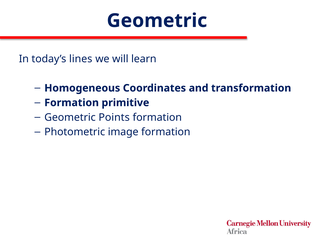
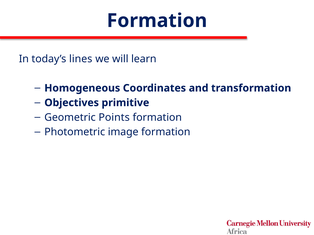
Geometric at (157, 21): Geometric -> Formation
Formation at (72, 103): Formation -> Objectives
